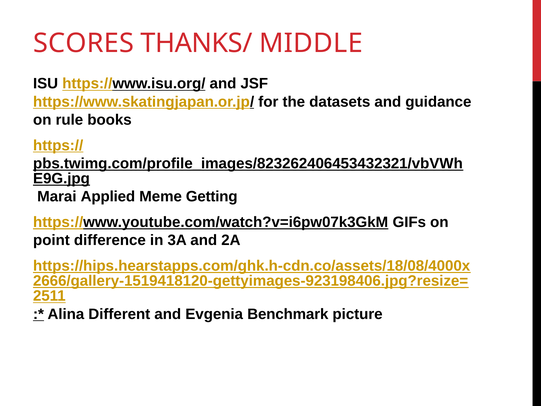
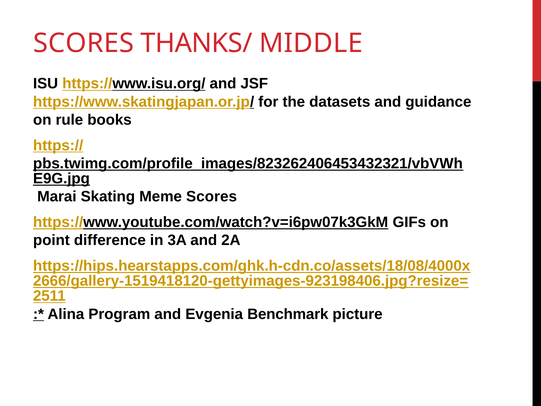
Applied: Applied -> Skating
Meme Getting: Getting -> Scores
Different: Different -> Program
